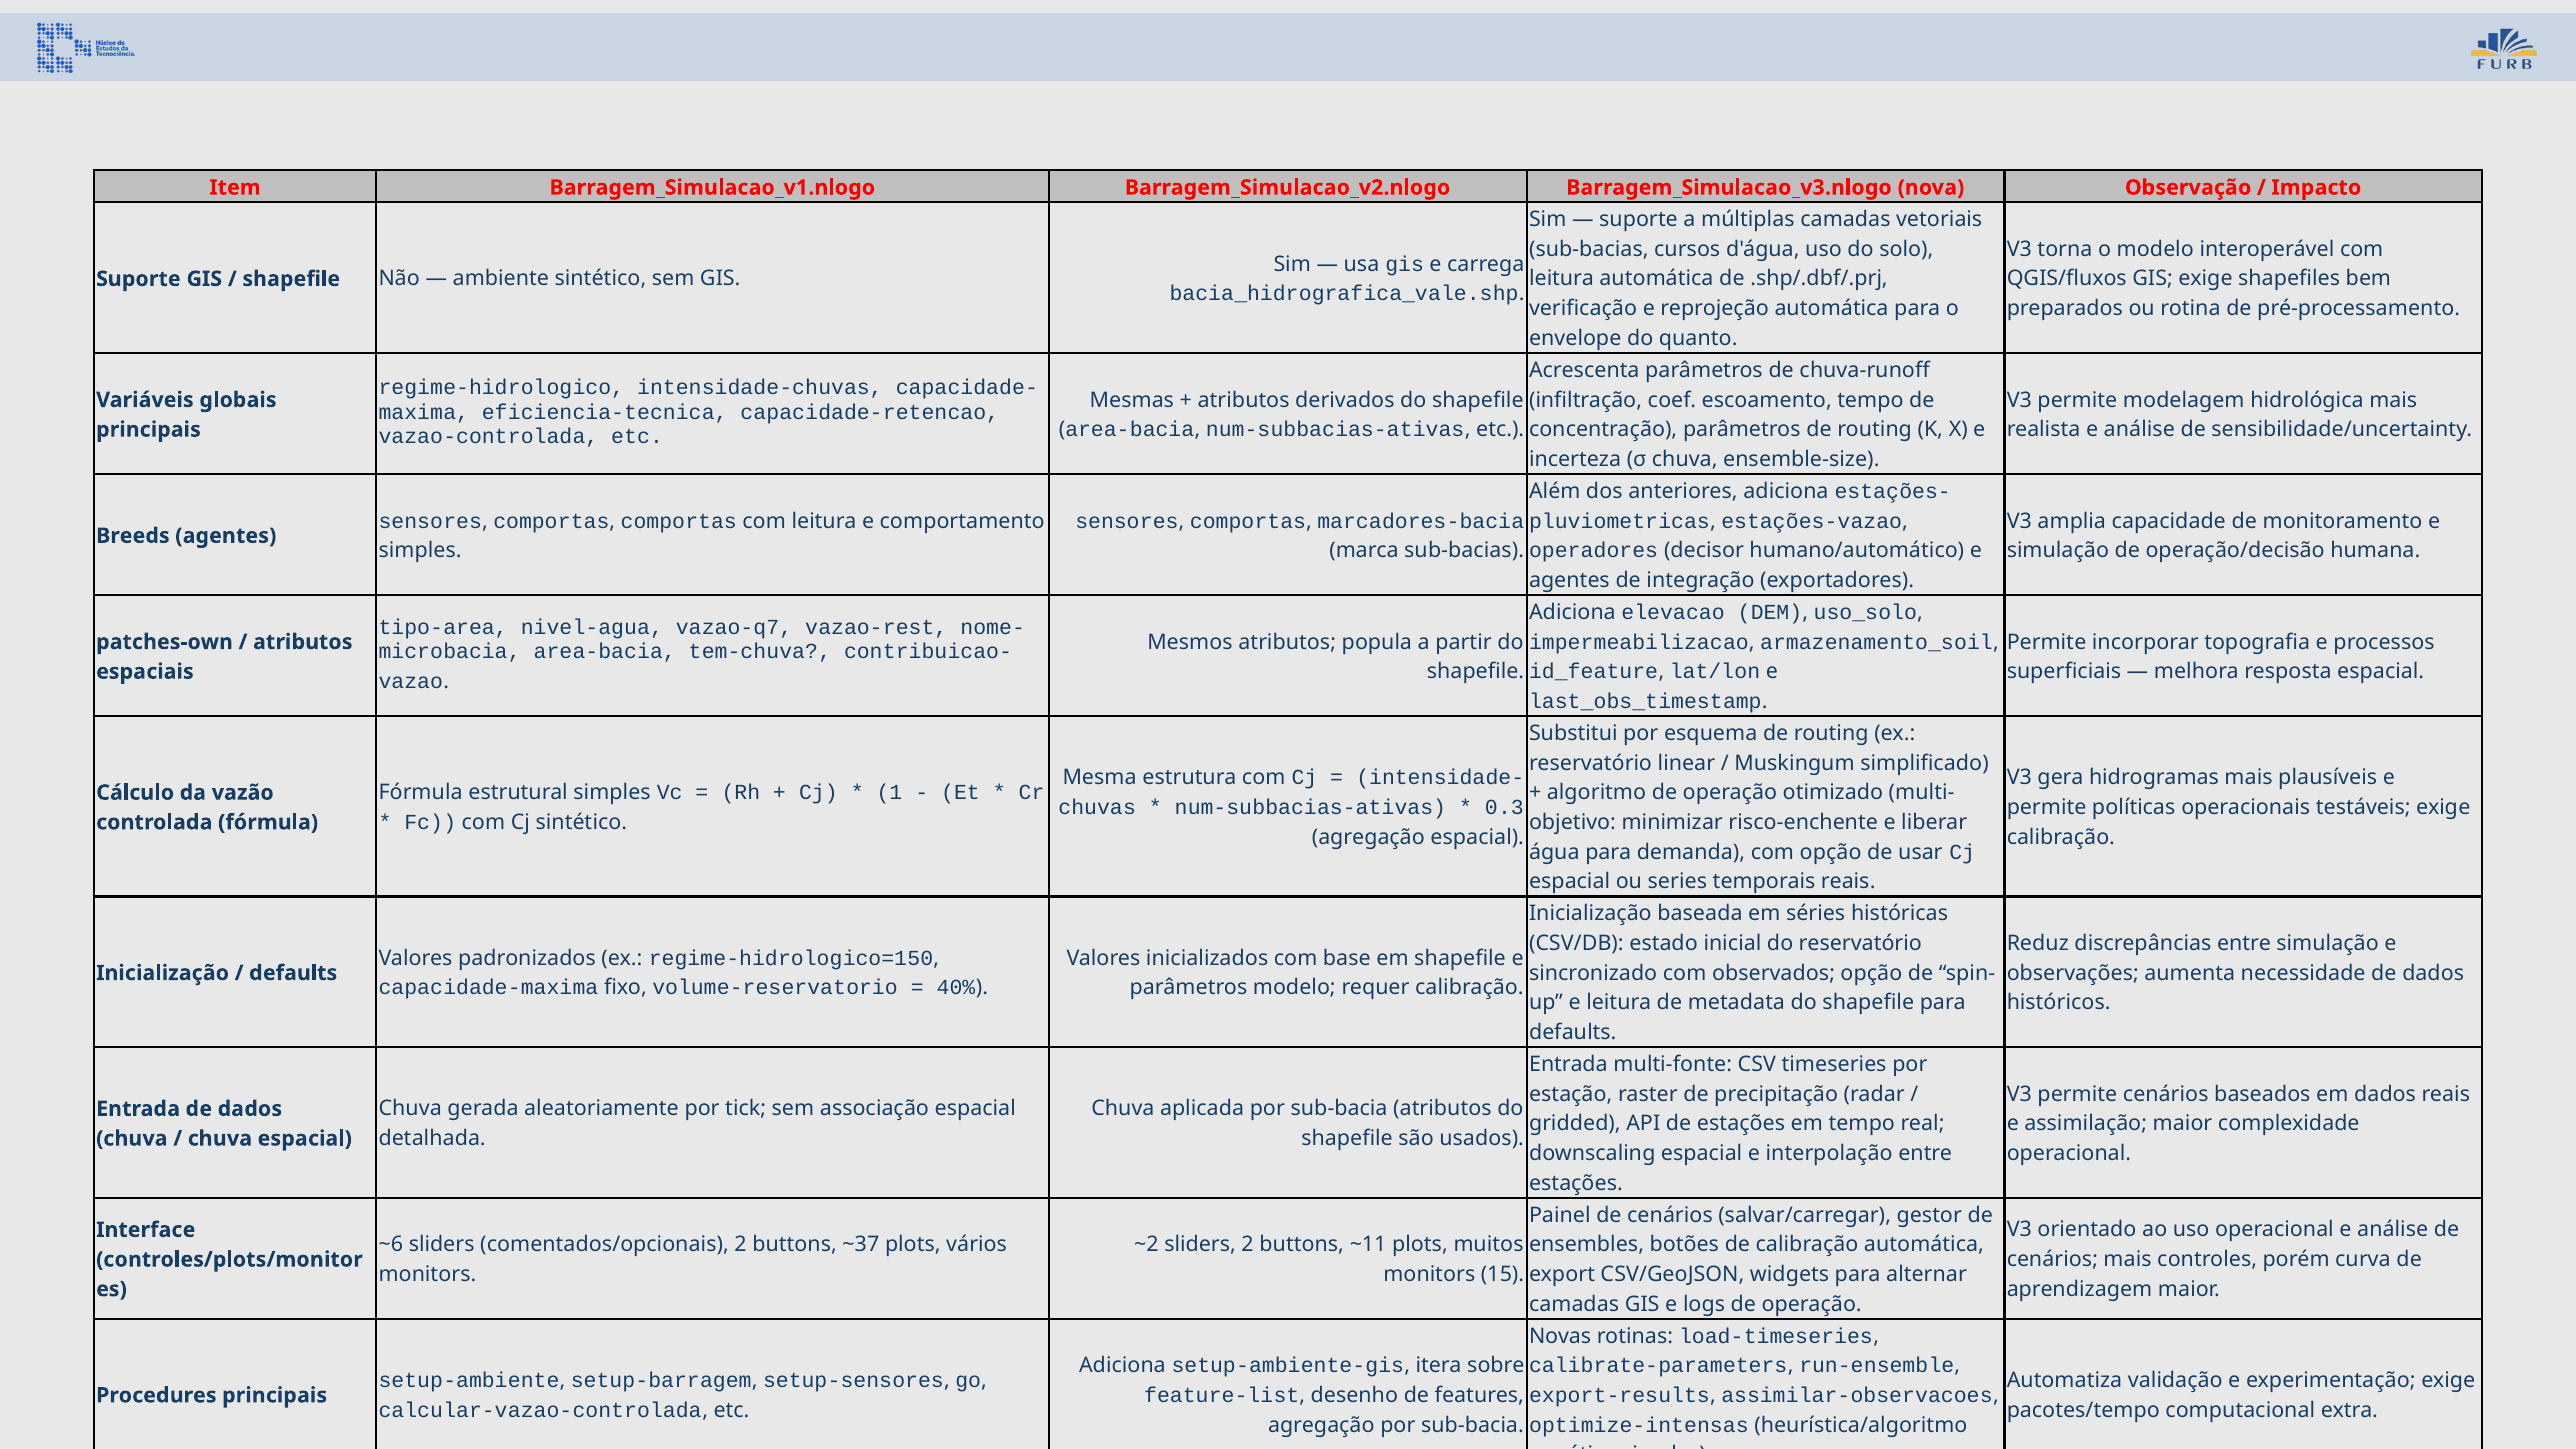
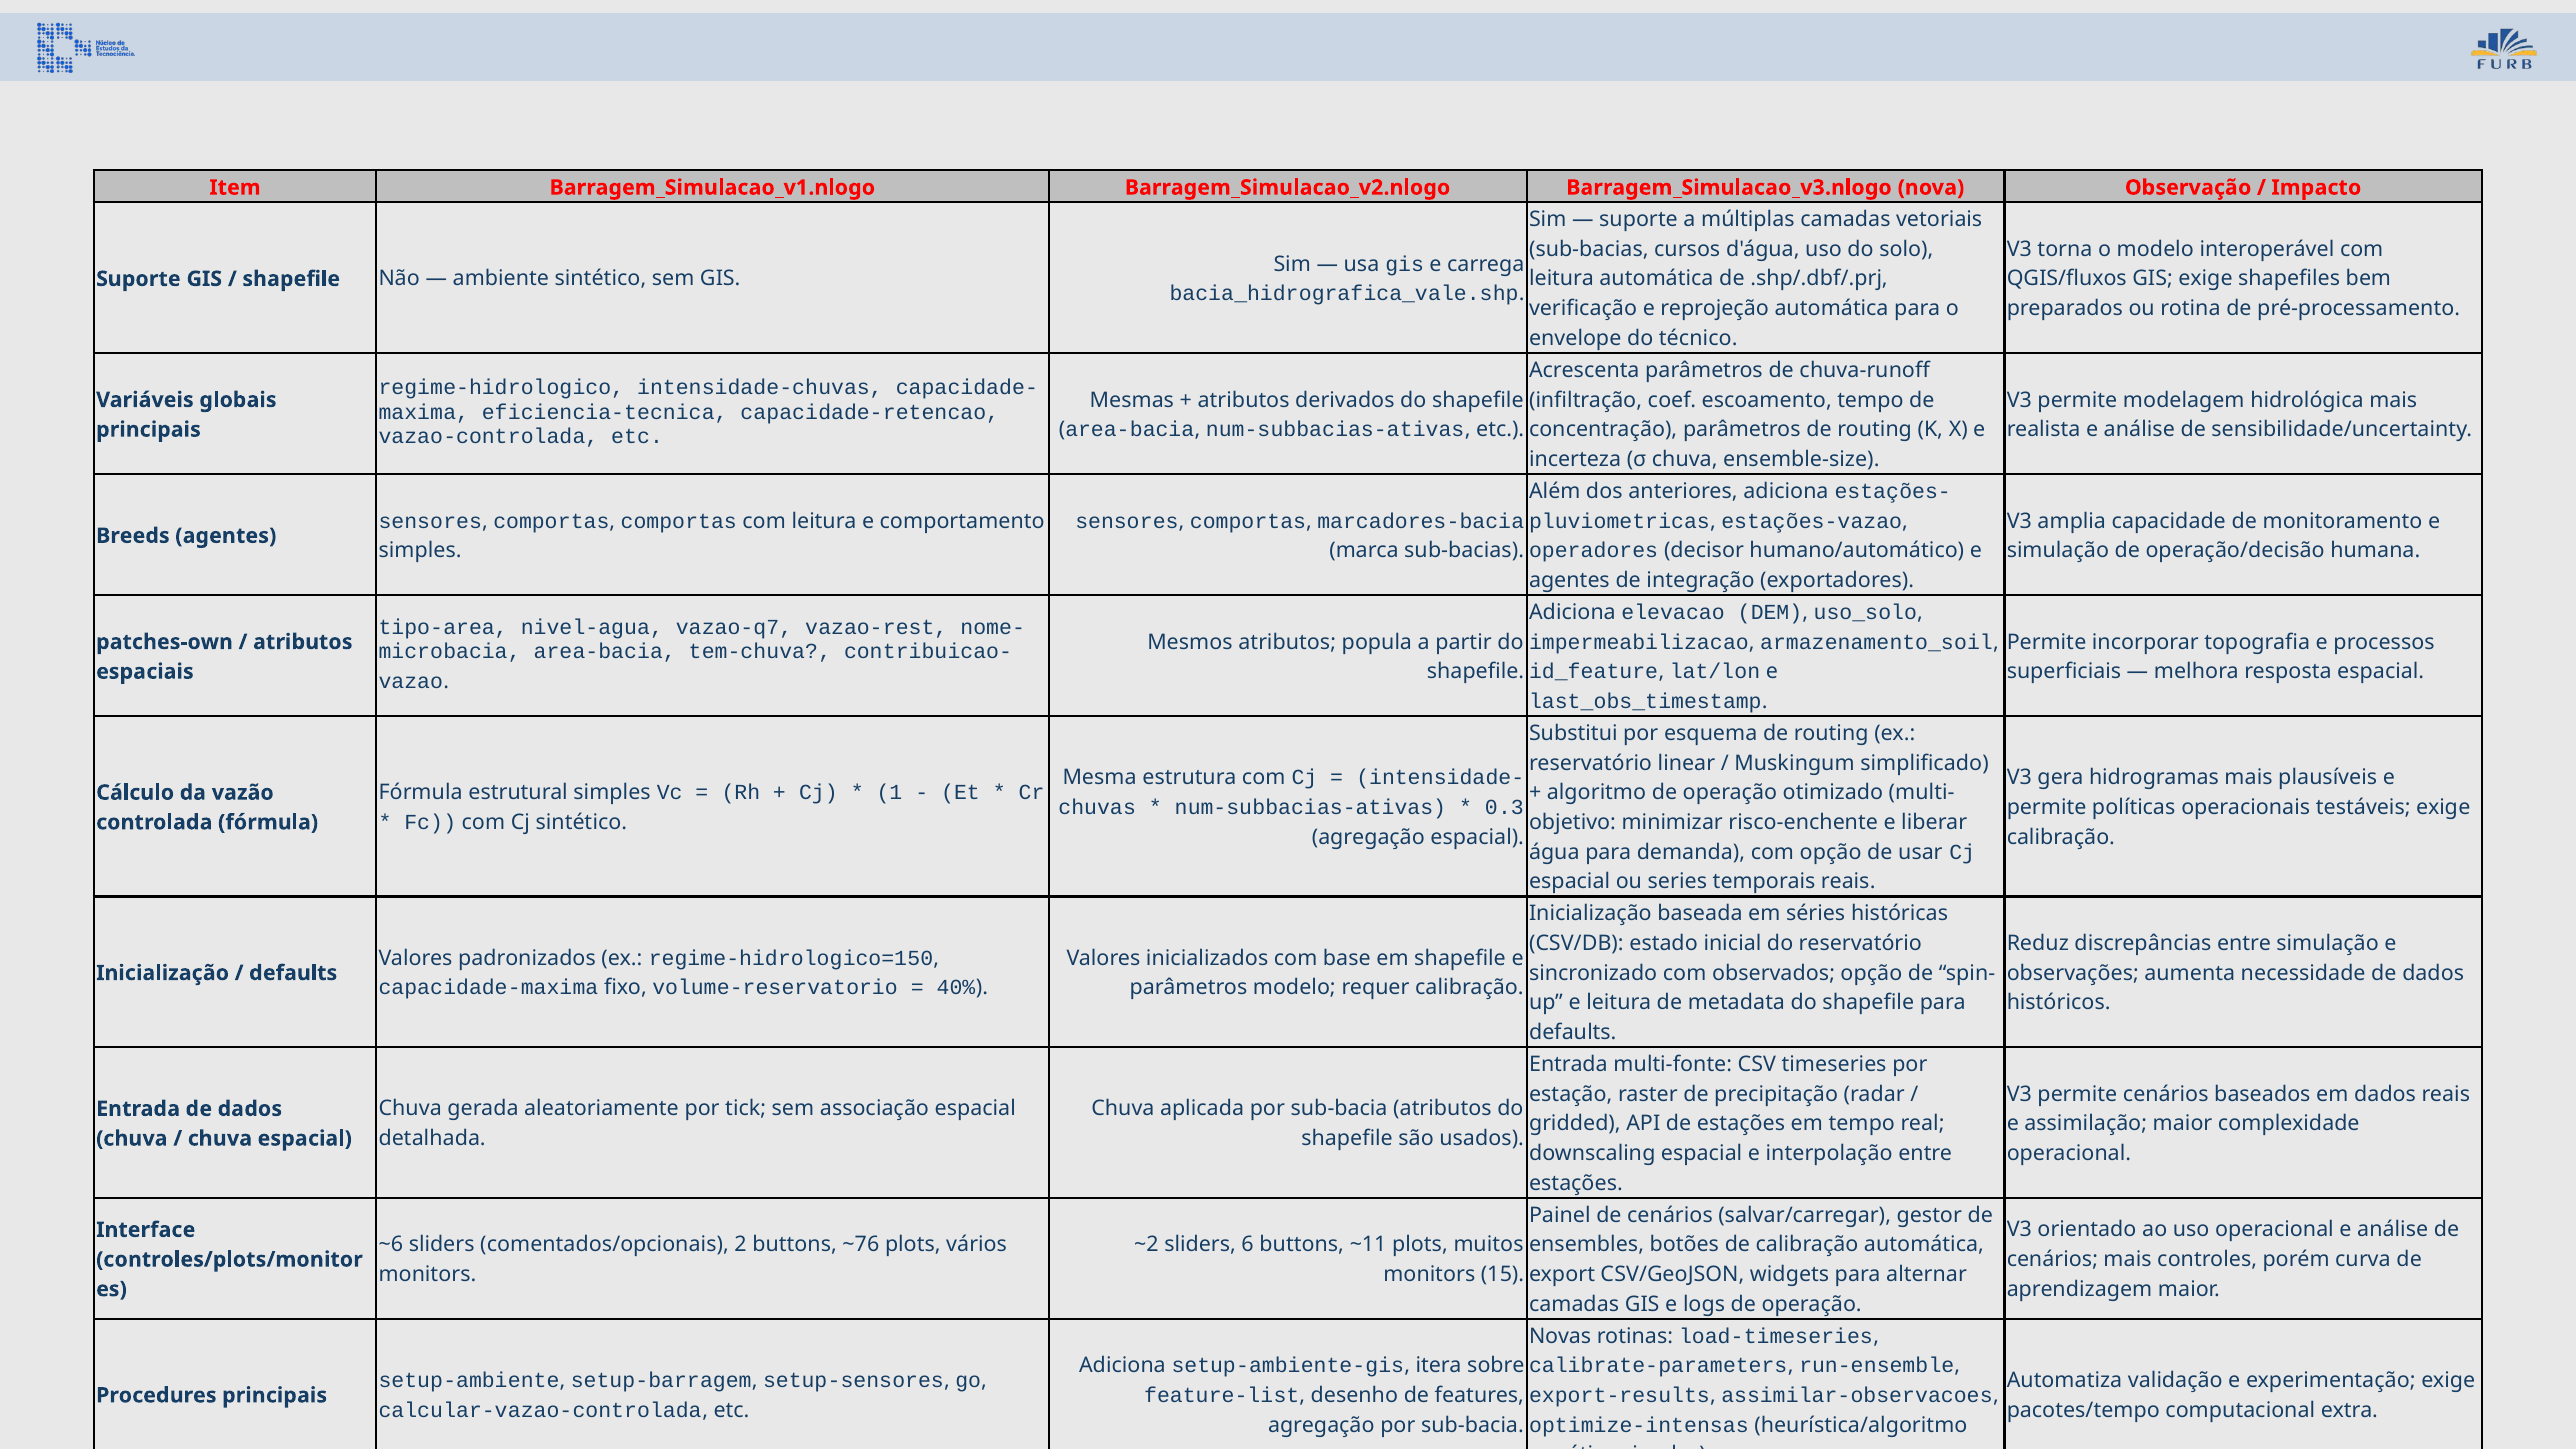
quanto: quanto -> técnico
~37: ~37 -> ~76
sliders 2: 2 -> 6
